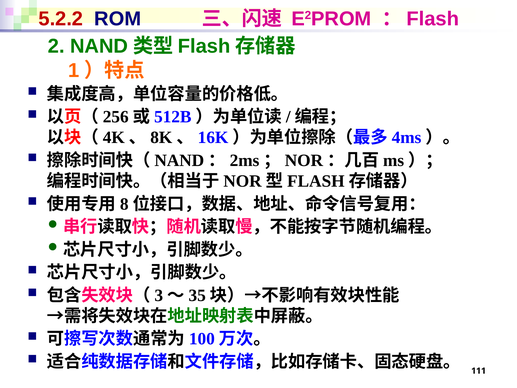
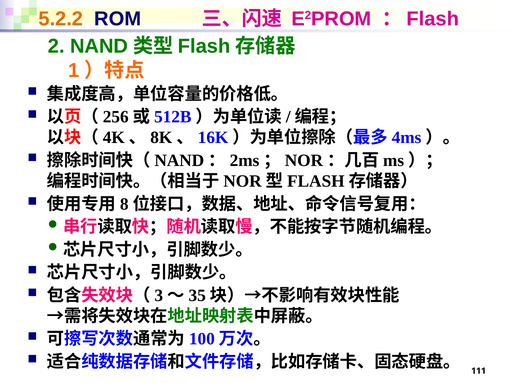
5.2.2 colour: red -> orange
